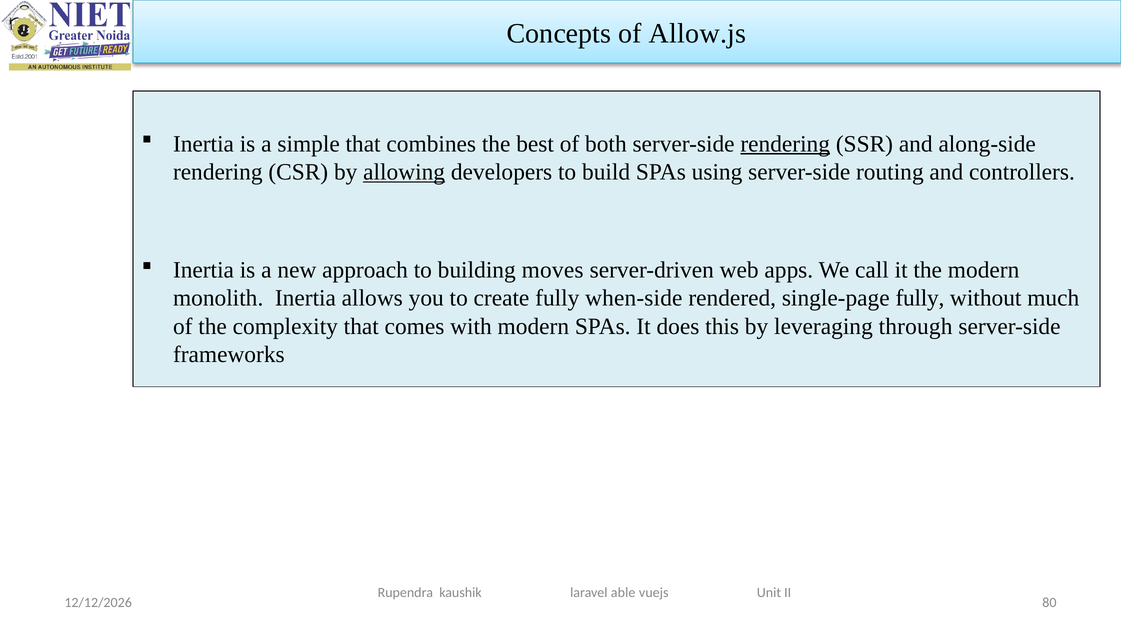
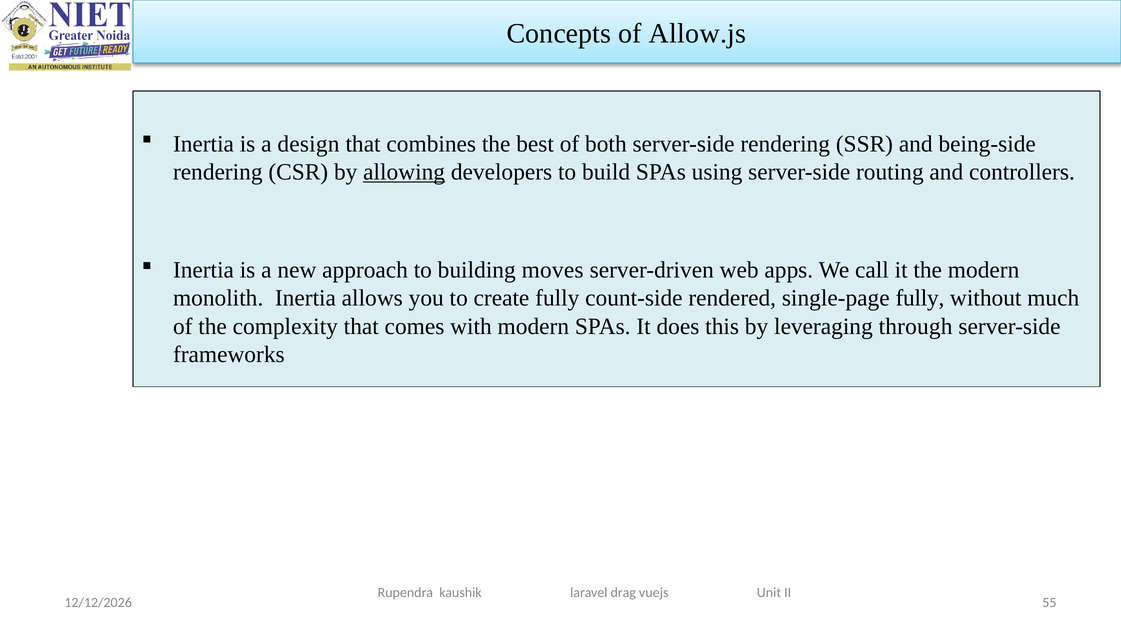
simple: simple -> design
rendering at (785, 144) underline: present -> none
along-side: along-side -> being-side
when-side: when-side -> count-side
able: able -> drag
80: 80 -> 55
